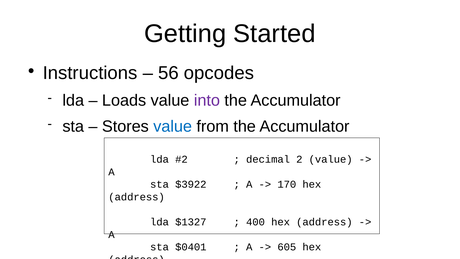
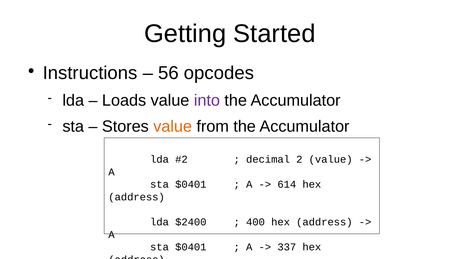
value at (173, 126) colour: blue -> orange
$3922 at (191, 184): $3922 -> $0401
170: 170 -> 614
$1327: $1327 -> $2400
605: 605 -> 337
